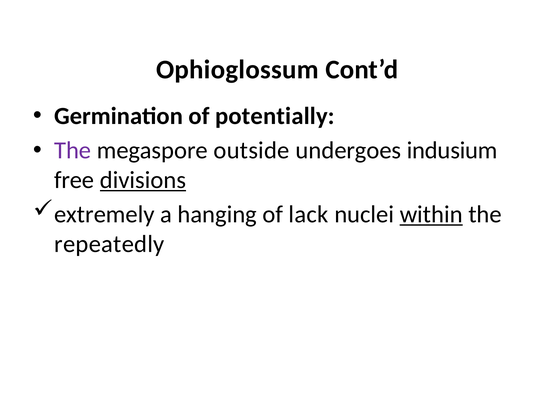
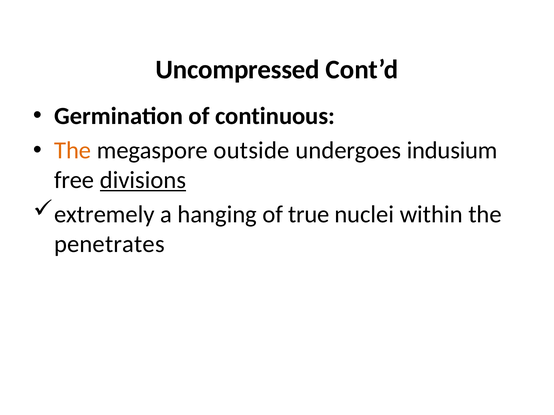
Ophioglossum: Ophioglossum -> Uncompressed
potentially: potentially -> continuous
The at (73, 151) colour: purple -> orange
lack: lack -> true
within underline: present -> none
repeatedly: repeatedly -> penetrates
